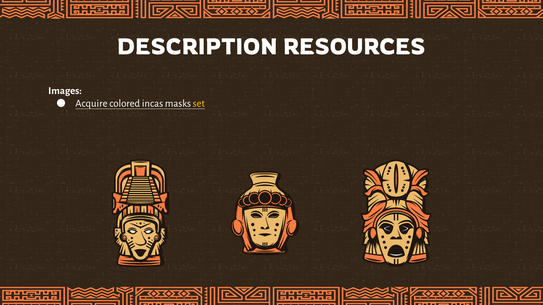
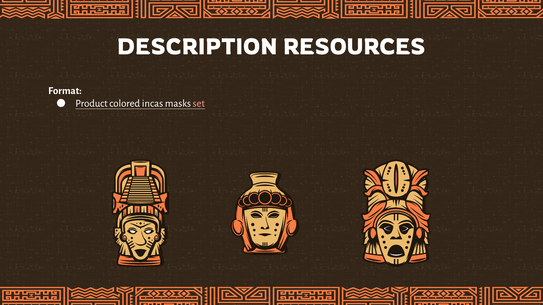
Images: Images -> Format
Acquire: Acquire -> Product
set colour: yellow -> pink
